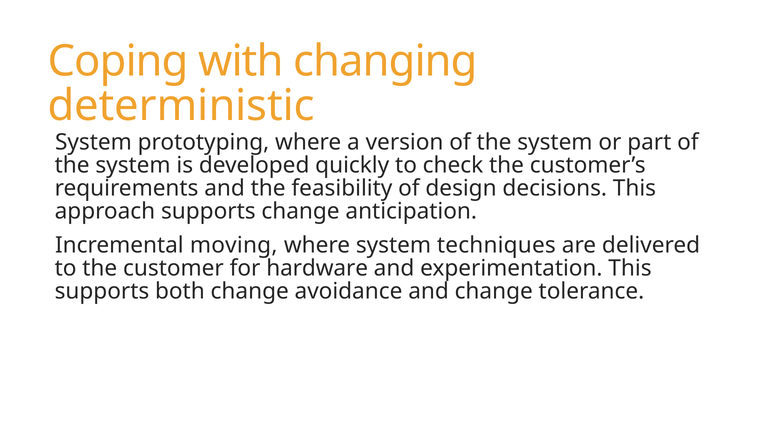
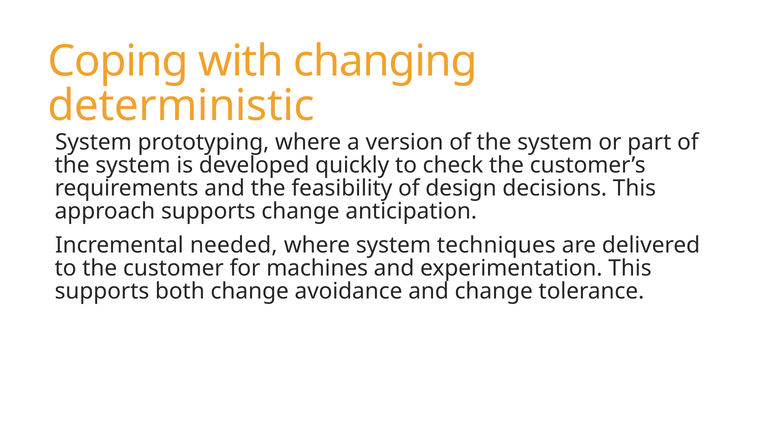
moving: moving -> needed
hardware: hardware -> machines
